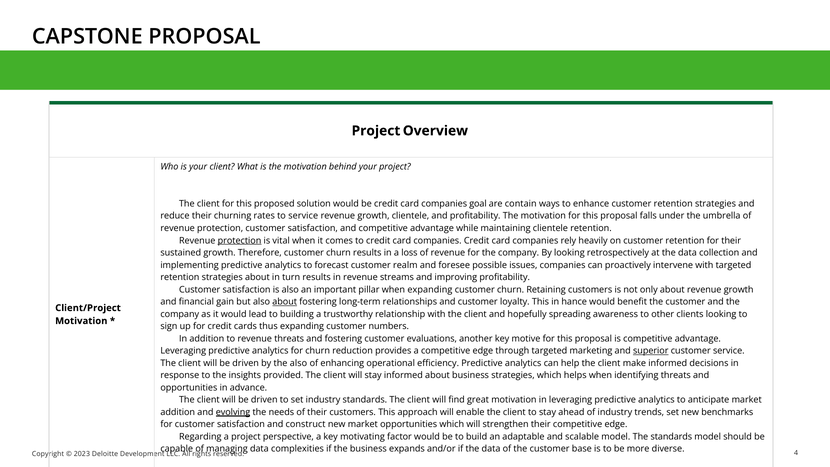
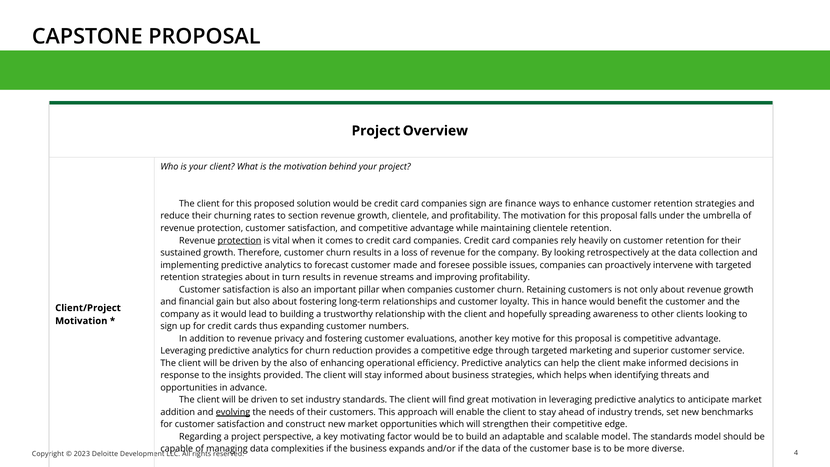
companies goal: goal -> sign
contain: contain -> finance
to service: service -> section
realm: realm -> made
when expanding: expanding -> companies
about at (285, 302) underline: present -> none
revenue threats: threats -> privacy
superior underline: present -> none
